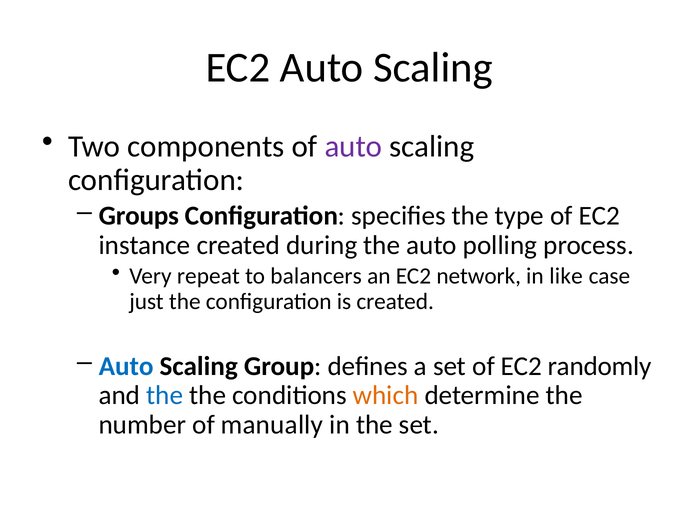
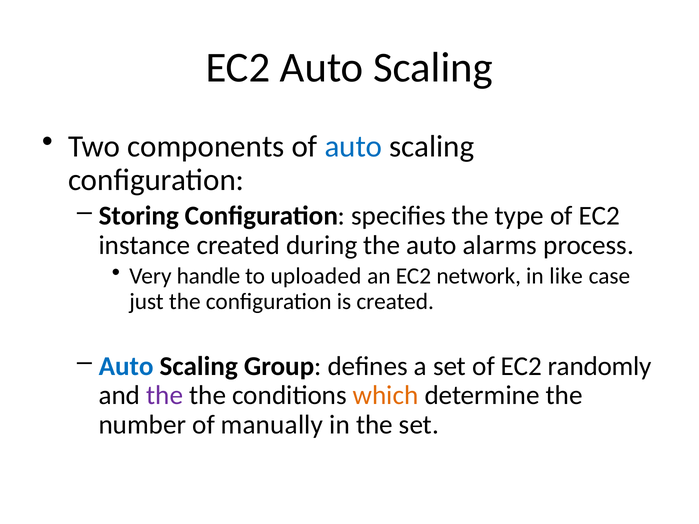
auto at (353, 147) colour: purple -> blue
Groups: Groups -> Storing
polling: polling -> alarms
repeat: repeat -> handle
balancers: balancers -> uploaded
the at (165, 396) colour: blue -> purple
